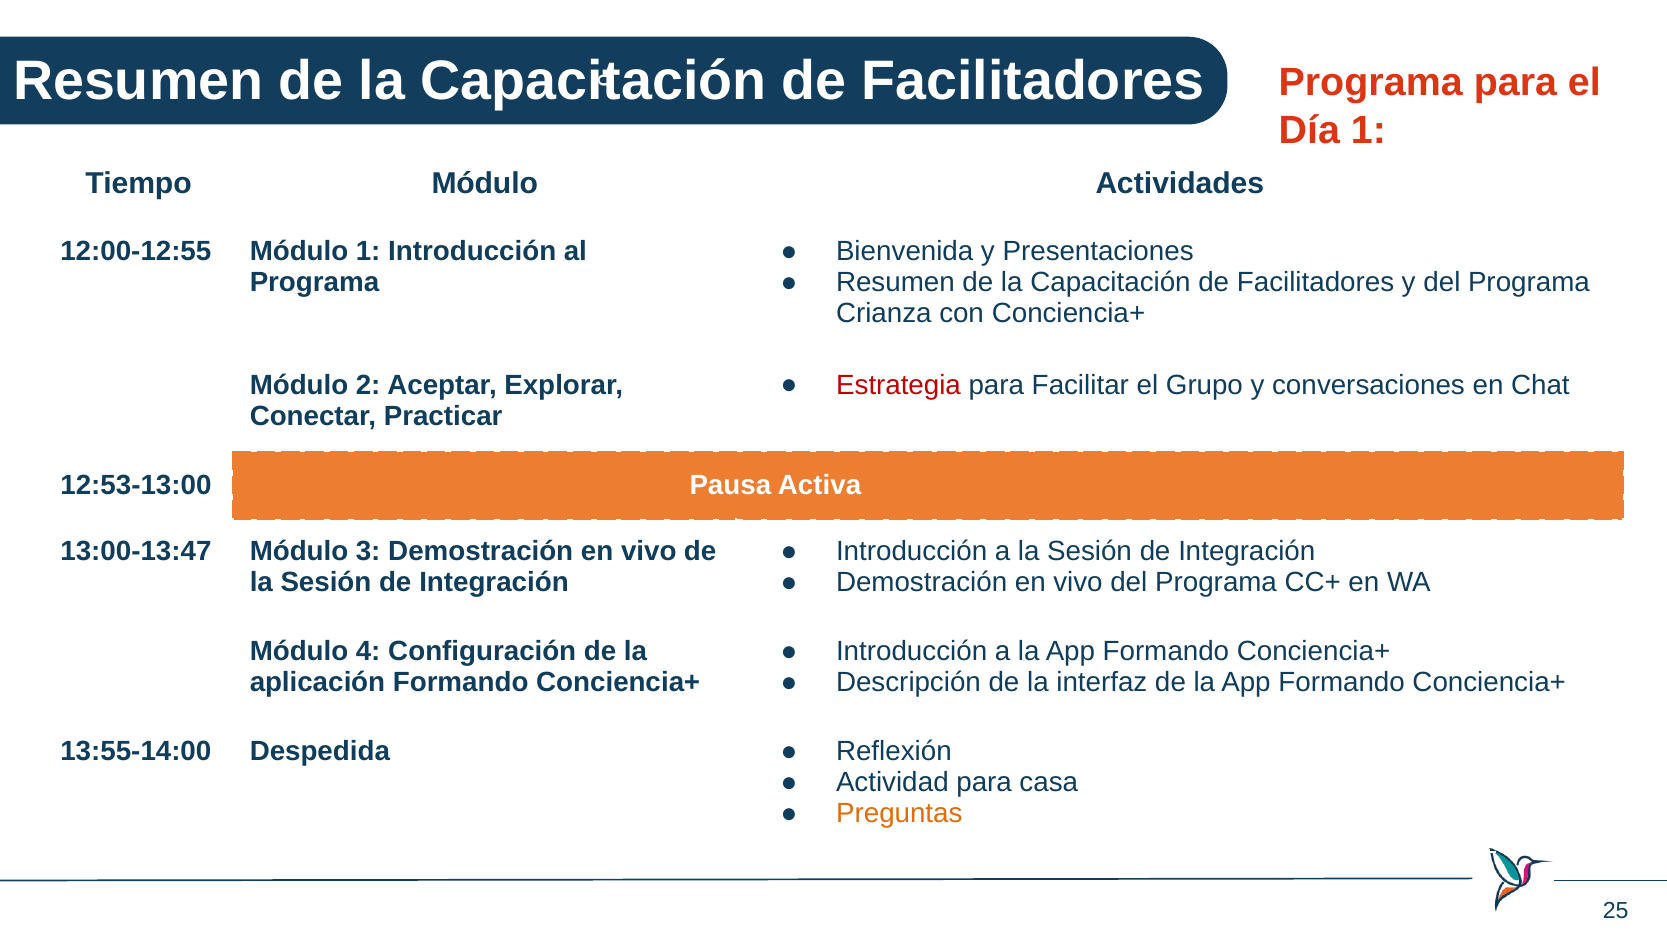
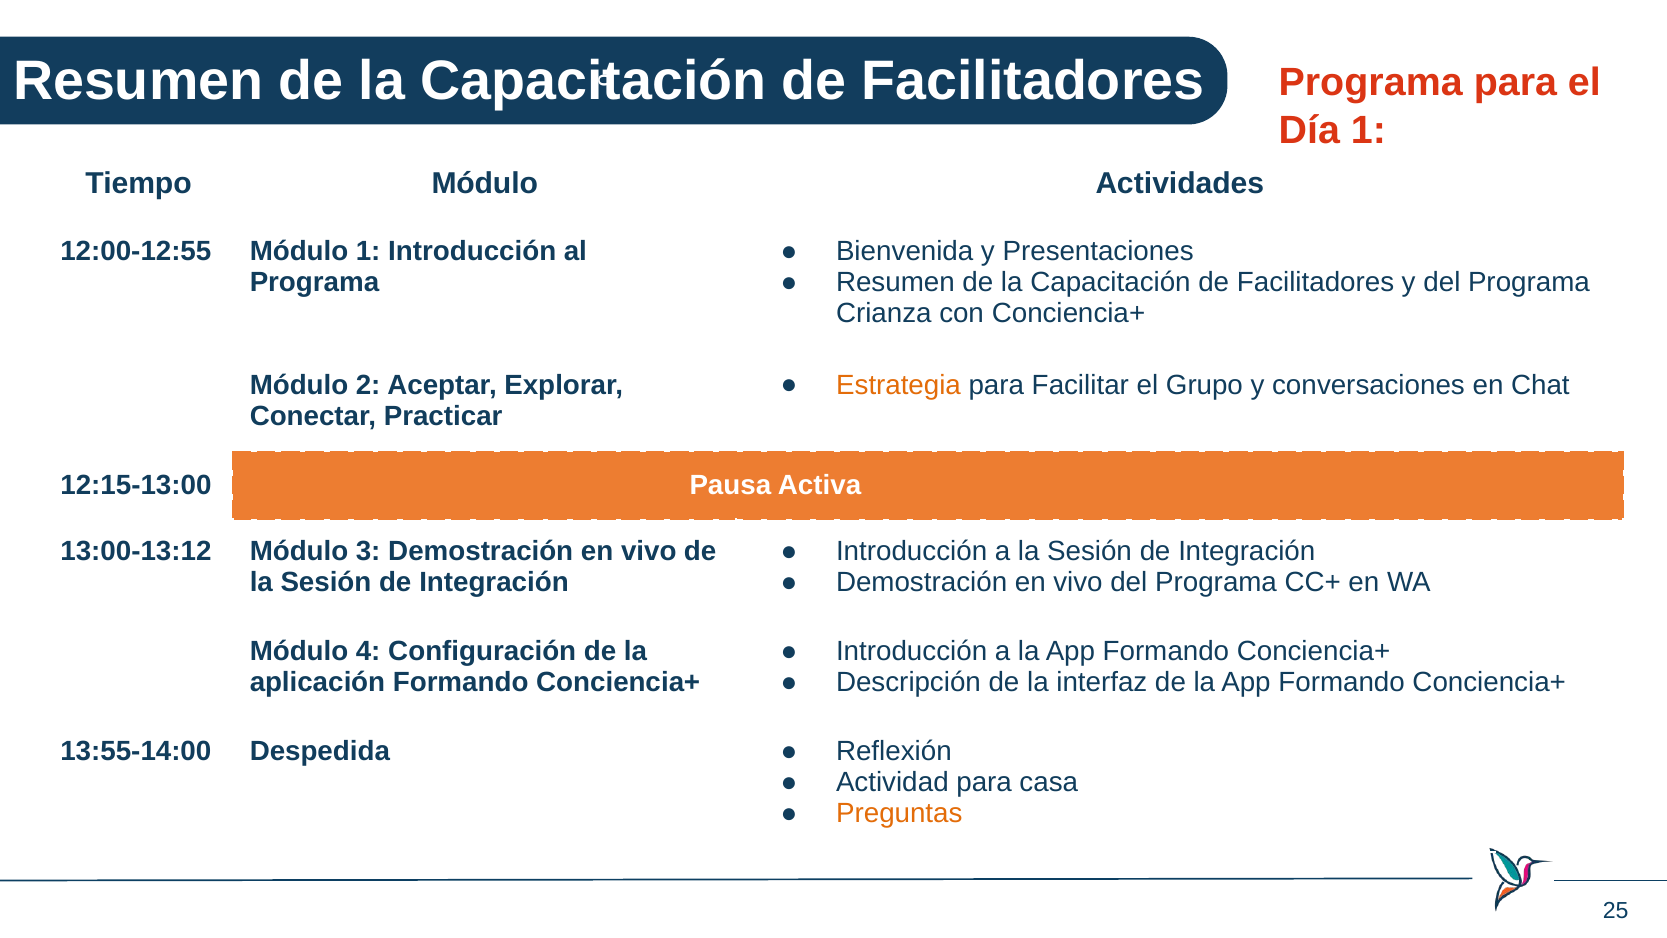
Estrategia colour: red -> orange
12:53-13:00: 12:53-13:00 -> 12:15-13:00
13:00-13:47: 13:00-13:47 -> 13:00-13:12
